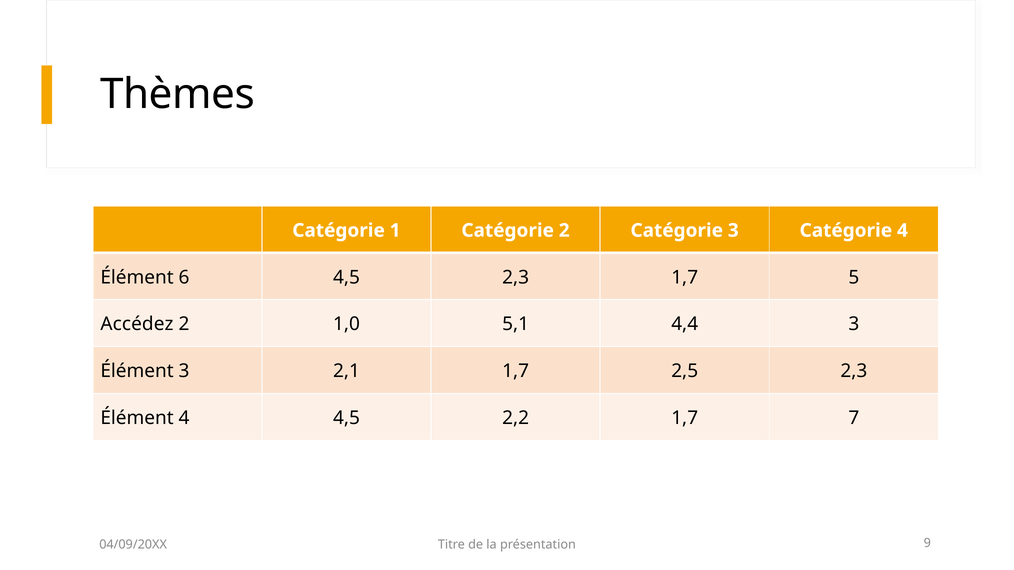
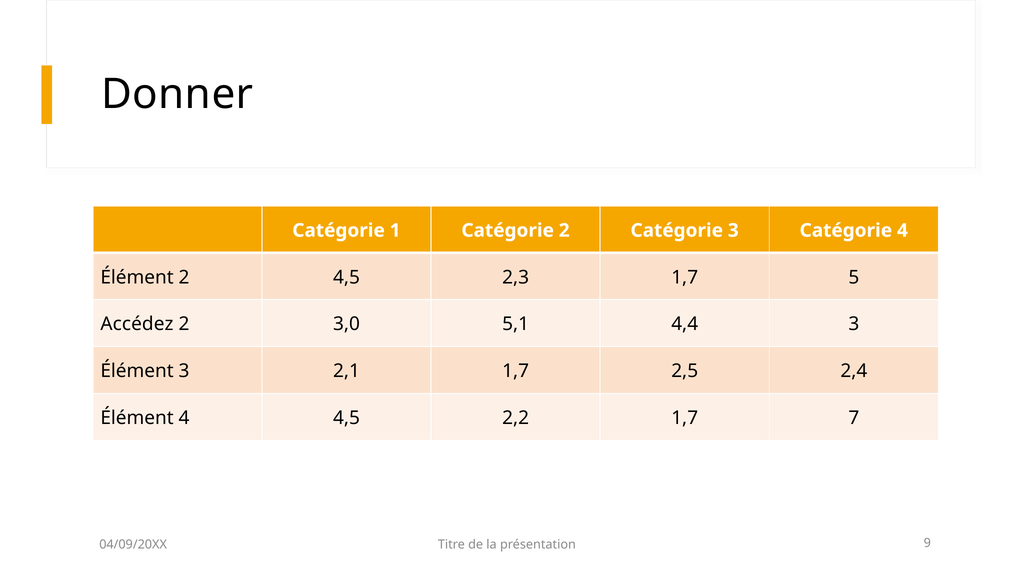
Thèmes: Thèmes -> Donner
Élément 6: 6 -> 2
1,0: 1,0 -> 3,0
2,5 2,3: 2,3 -> 2,4
